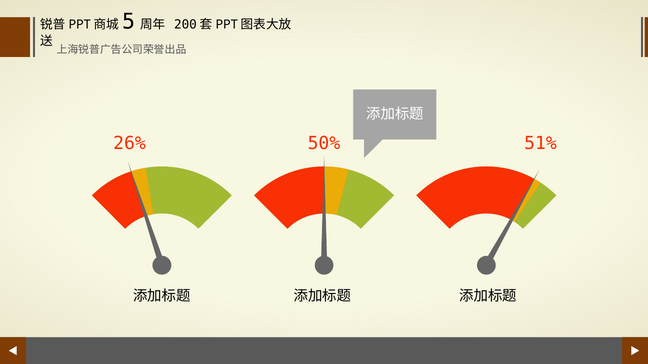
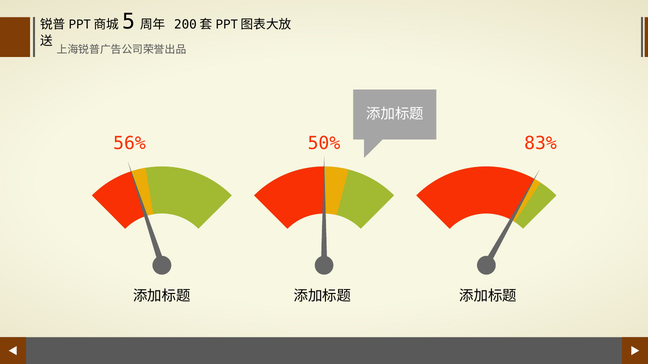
26%: 26% -> 56%
51%: 51% -> 83%
